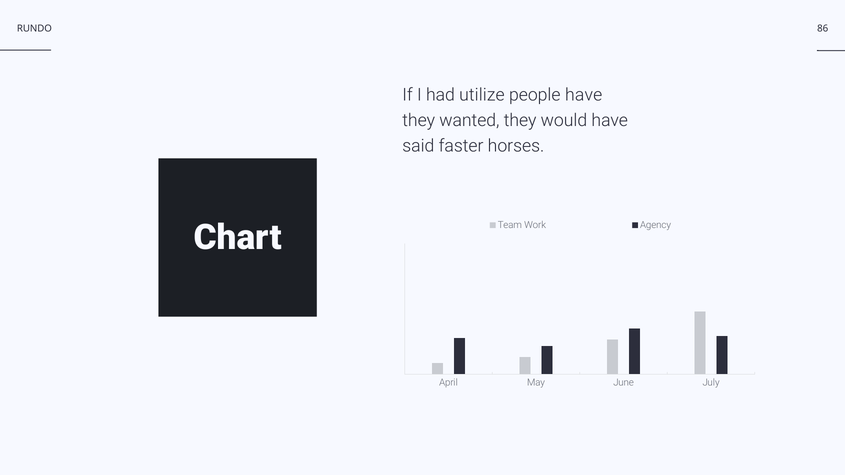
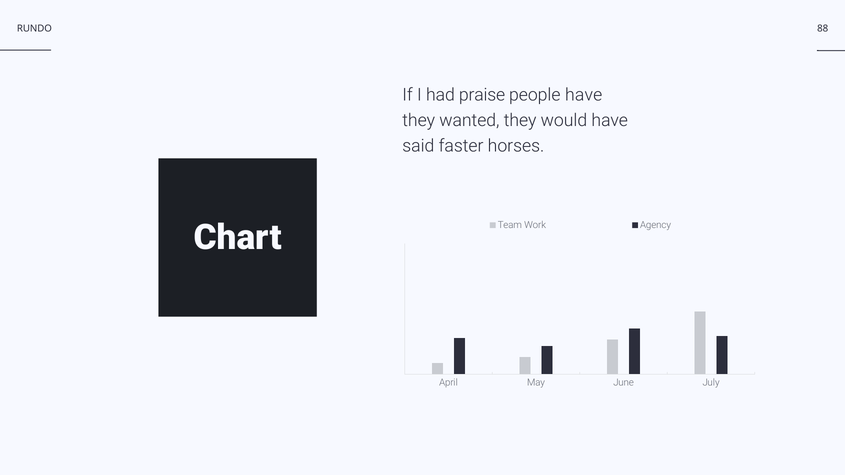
86: 86 -> 88
utilize: utilize -> praise
